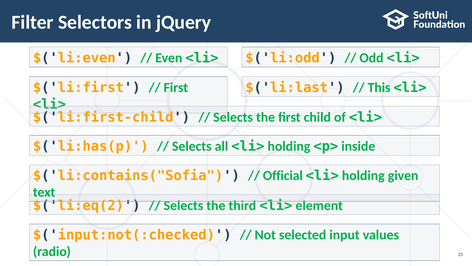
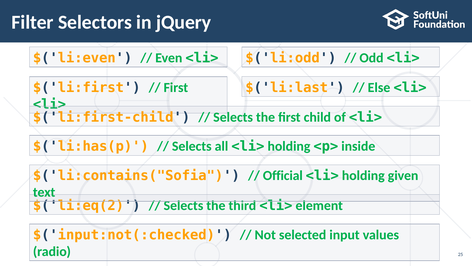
This: This -> Else
